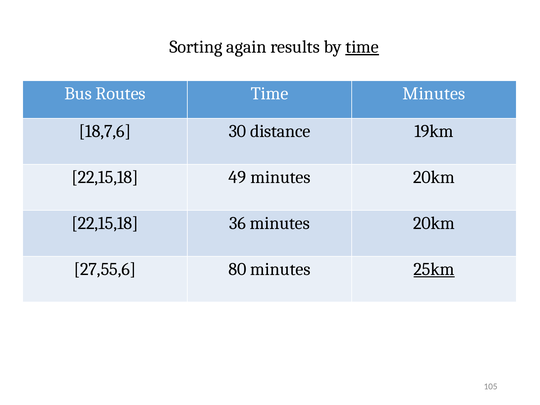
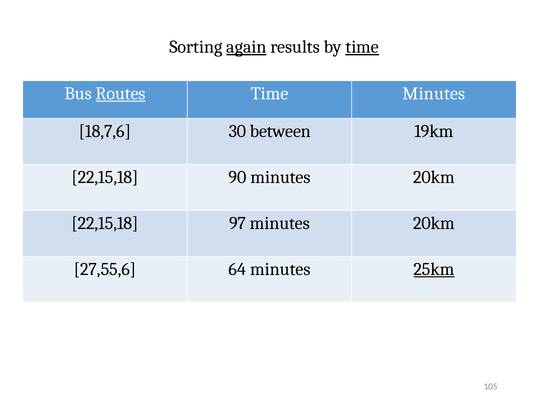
again underline: none -> present
Routes underline: none -> present
distance: distance -> between
49: 49 -> 90
36: 36 -> 97
80: 80 -> 64
